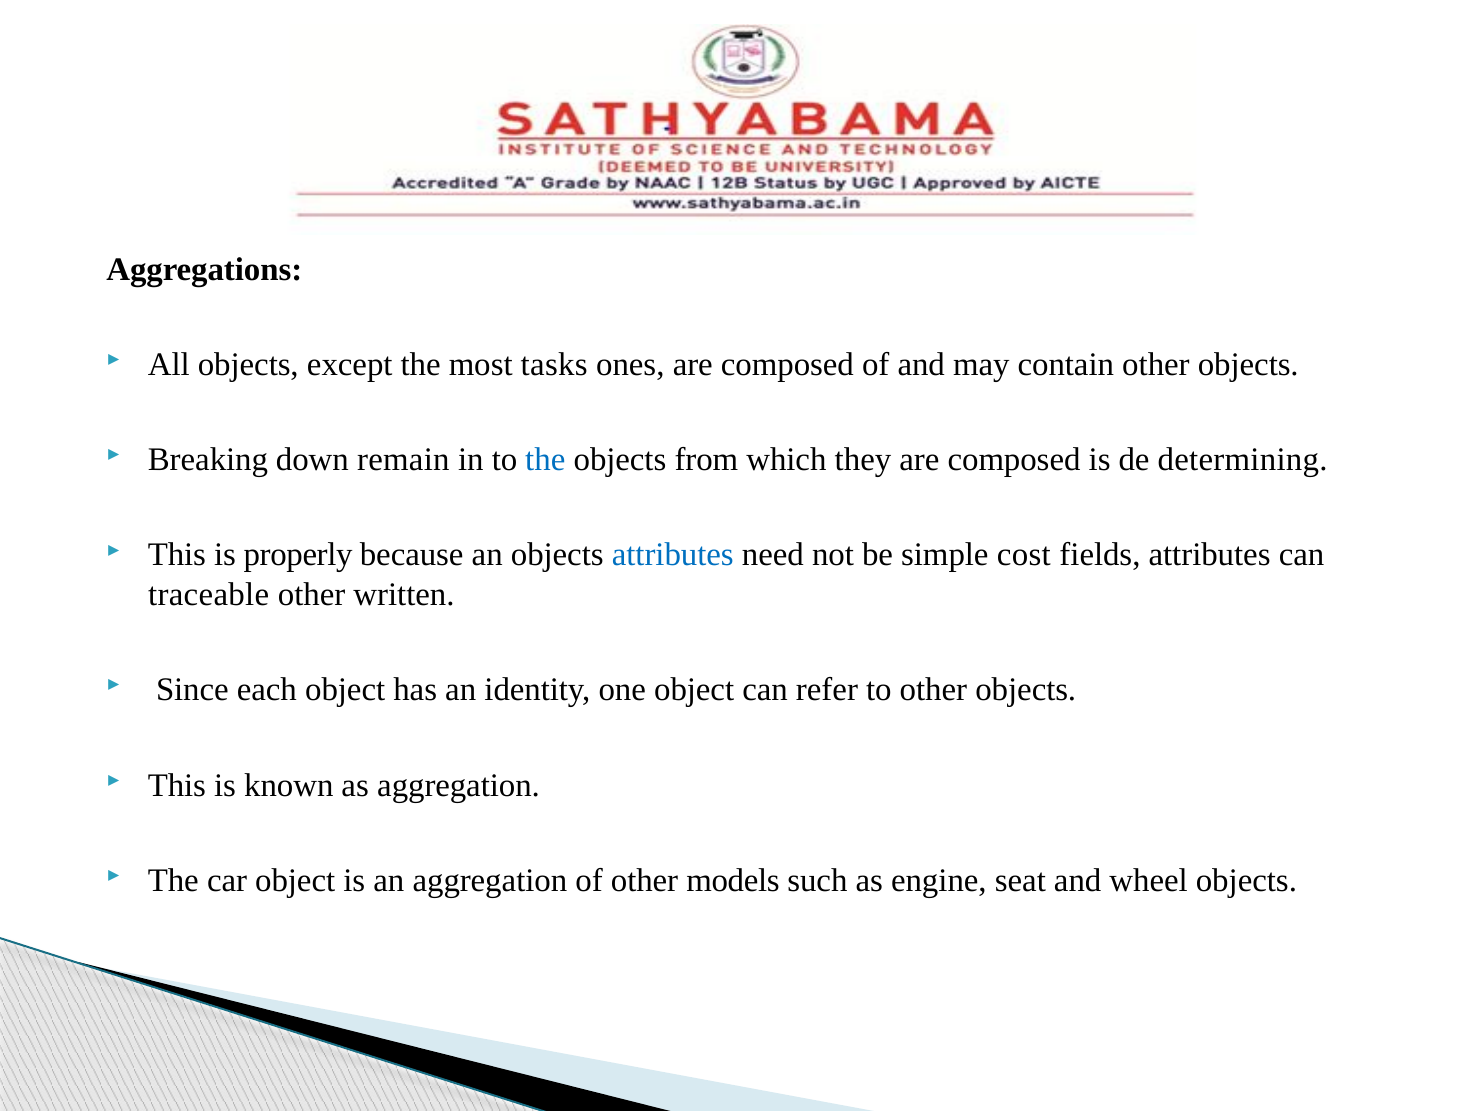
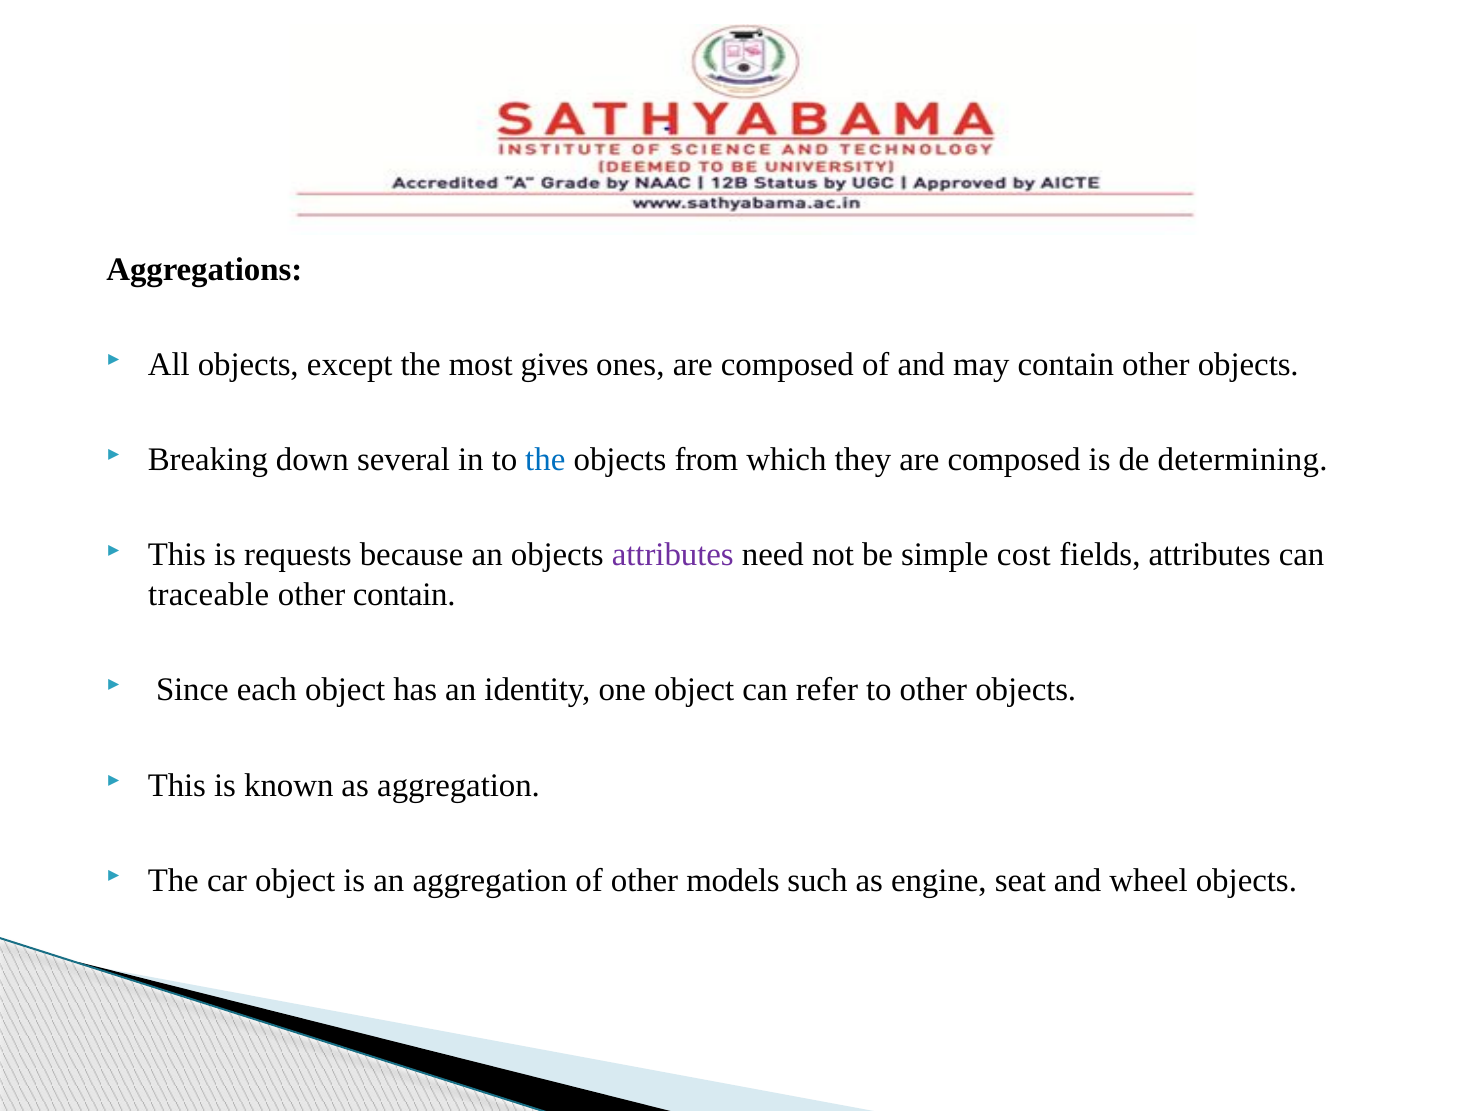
tasks: tasks -> gives
remain: remain -> several
properly: properly -> requests
attributes at (673, 555) colour: blue -> purple
other written: written -> contain
